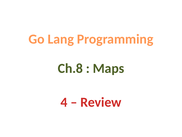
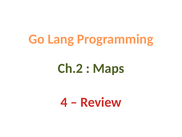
Ch.8: Ch.8 -> Ch.2
